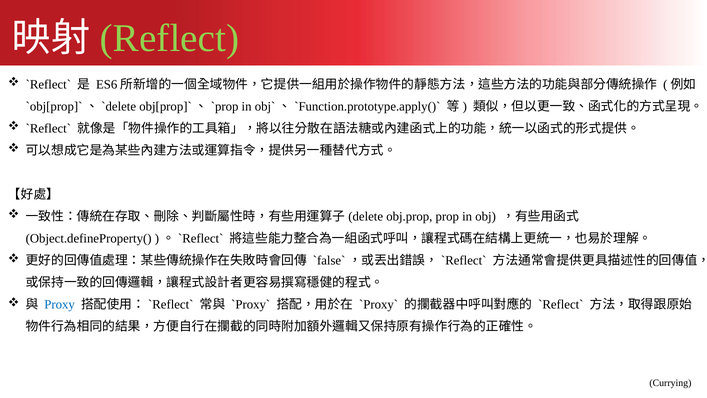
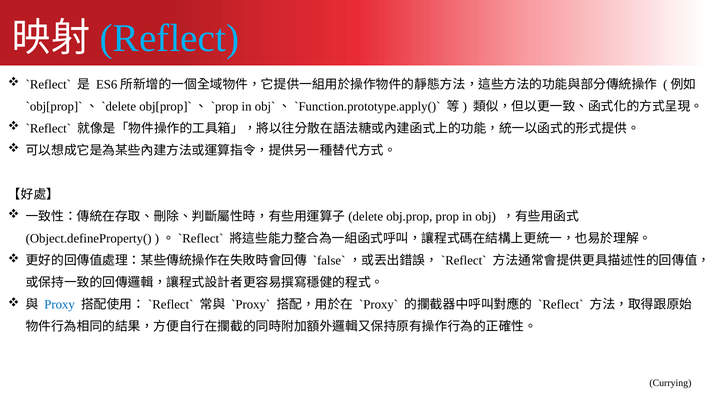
Reflect colour: light green -> light blue
